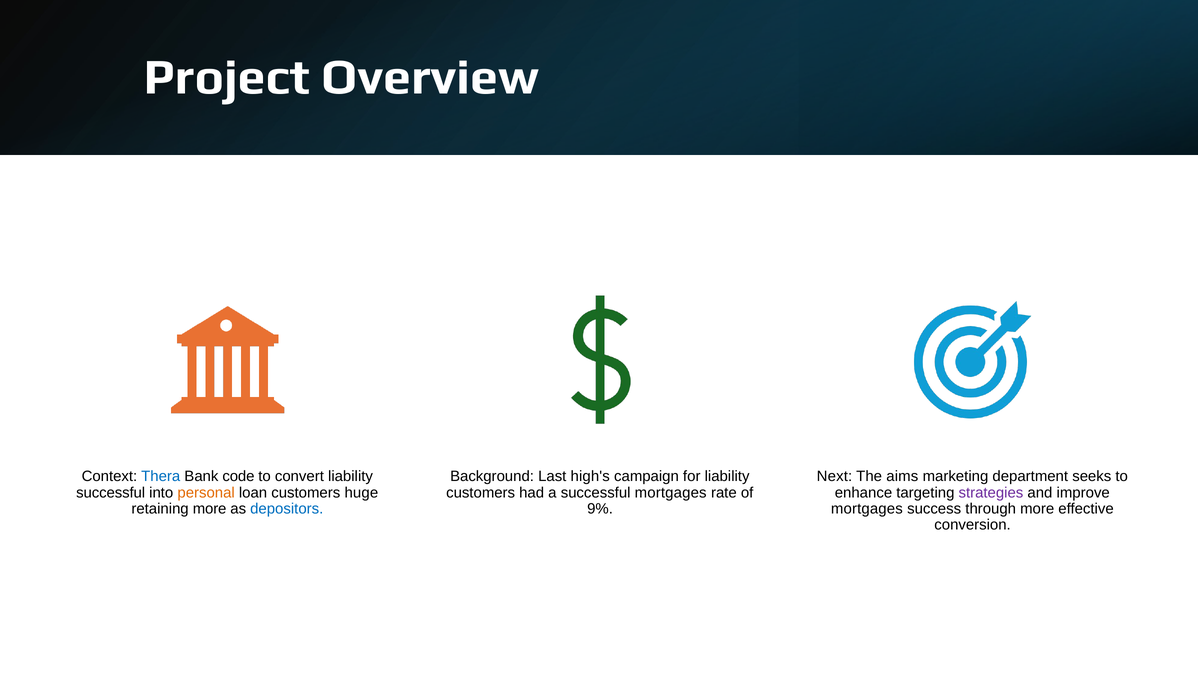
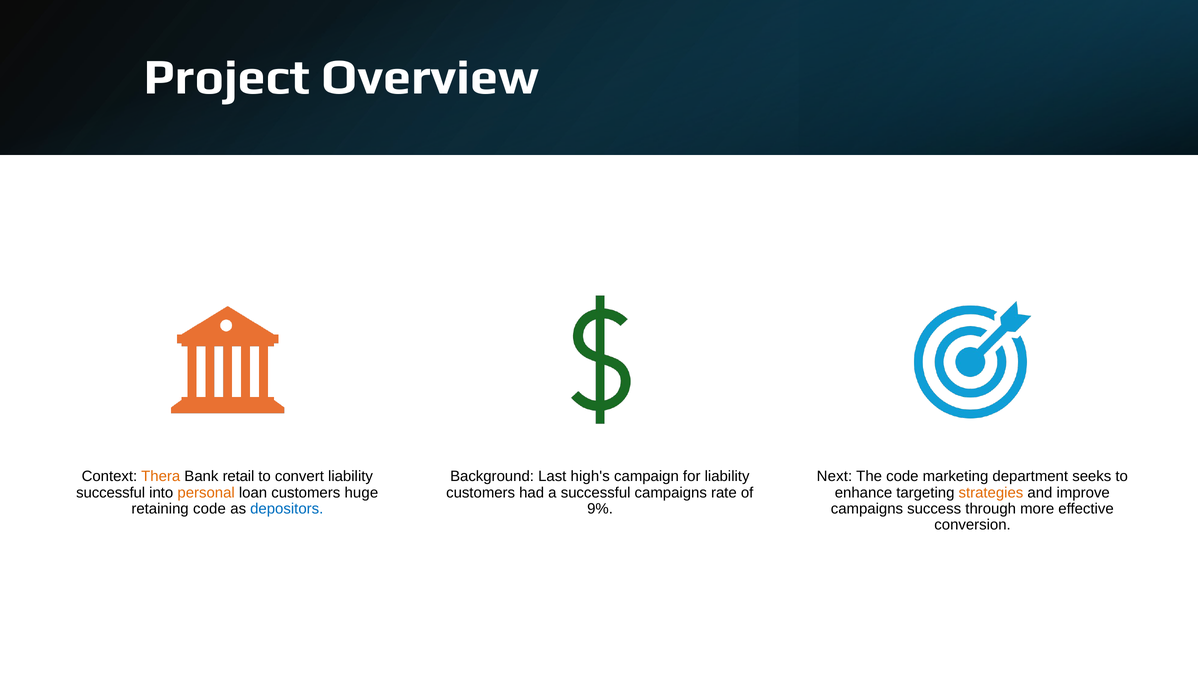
Thera colour: blue -> orange
code: code -> retail
The aims: aims -> code
successful mortgages: mortgages -> campaigns
strategies colour: purple -> orange
retaining more: more -> code
mortgages at (867, 509): mortgages -> campaigns
